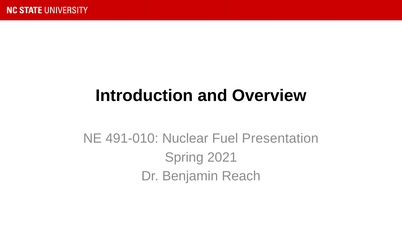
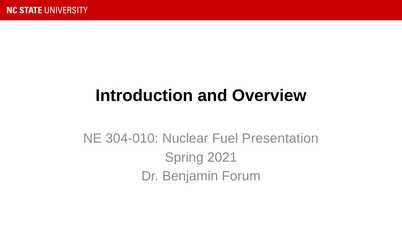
491-010: 491-010 -> 304-010
Reach: Reach -> Forum
